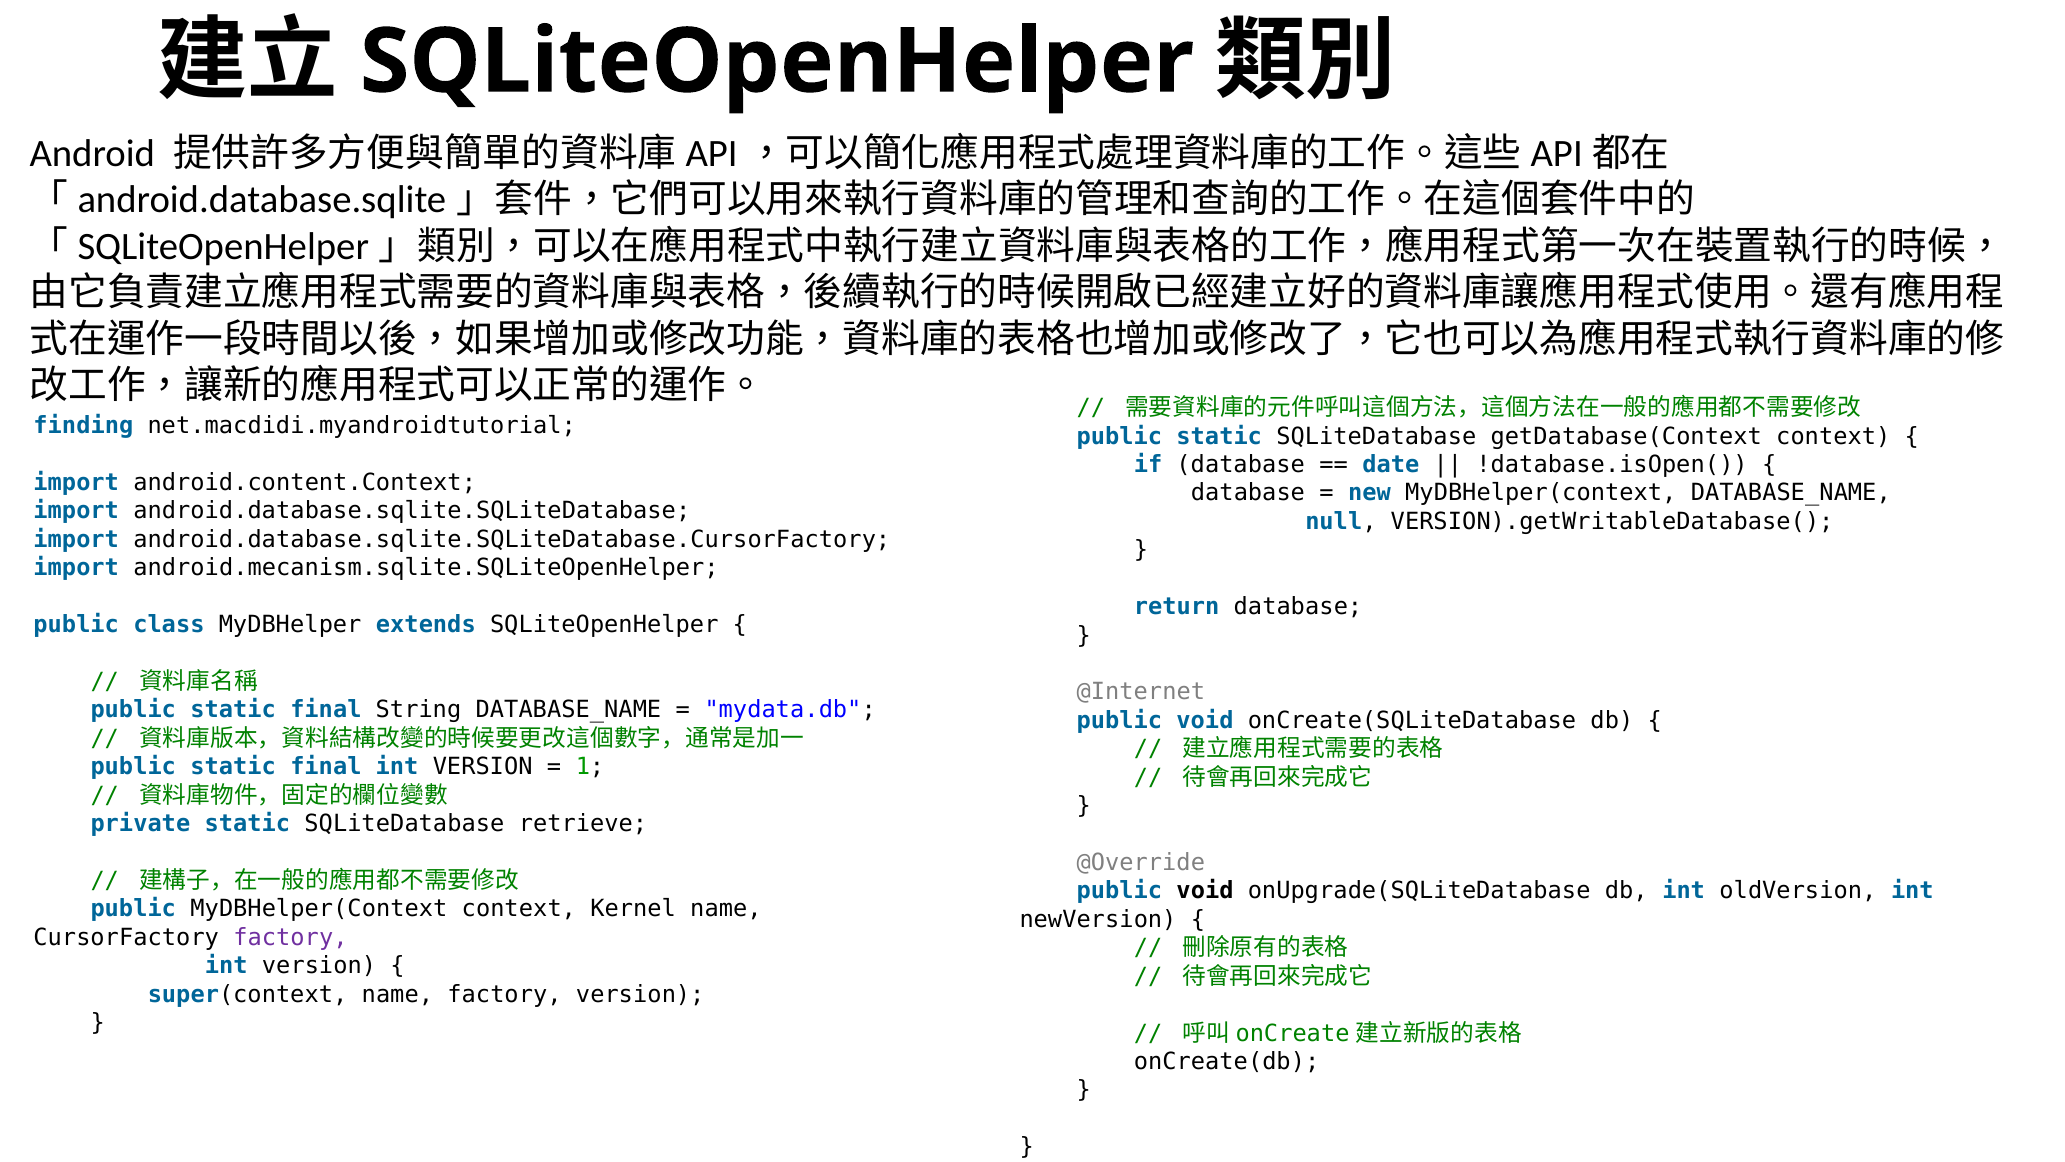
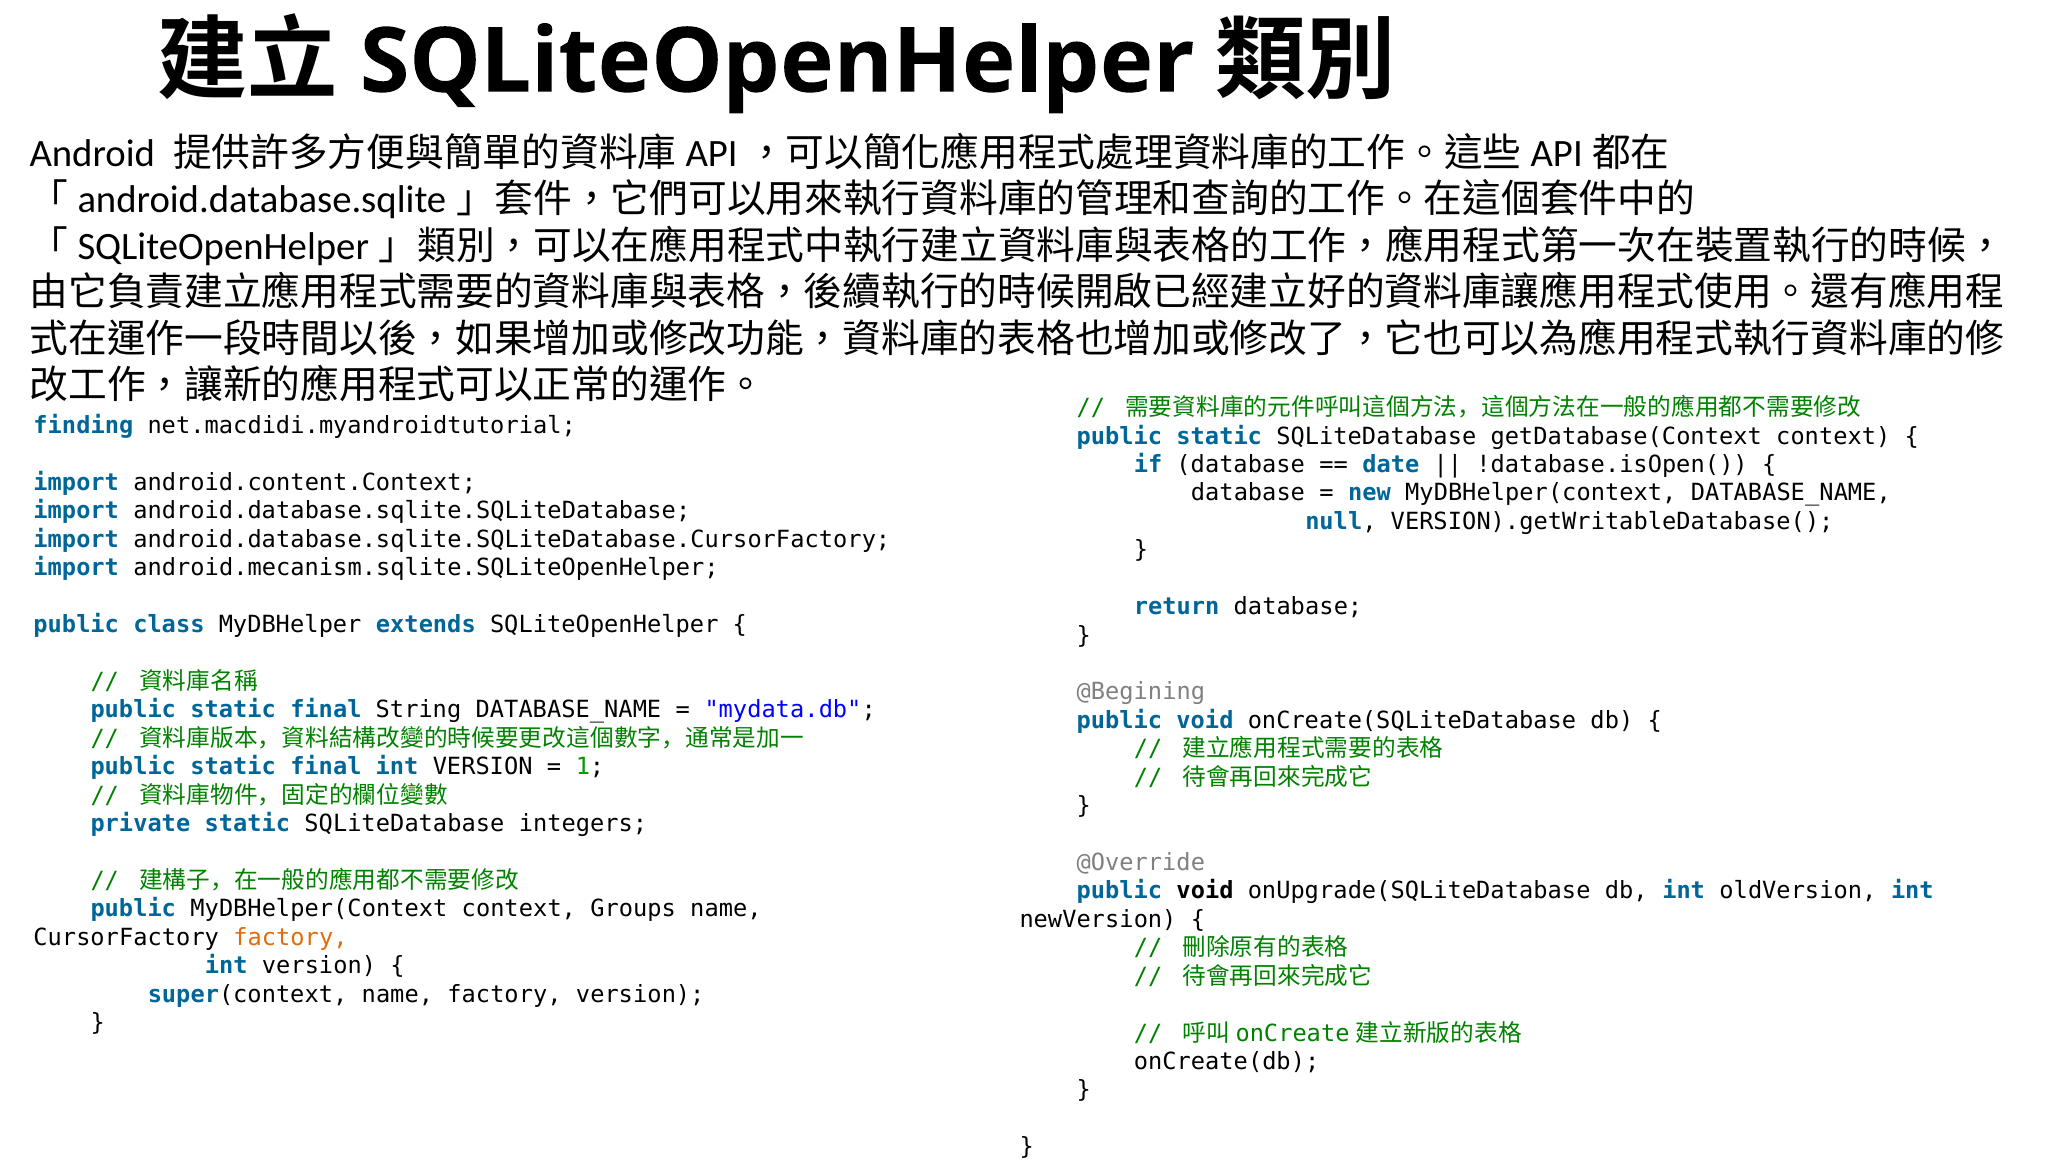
@Internet: @Internet -> @Begining
retrieve: retrieve -> integers
Kernel: Kernel -> Groups
factory at (290, 937) colour: purple -> orange
